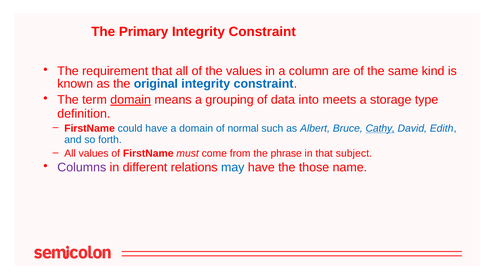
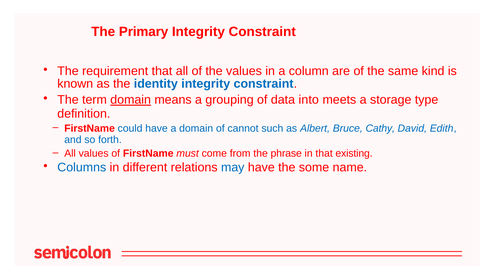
original: original -> identity
normal: normal -> cannot
Cathy underline: present -> none
subject: subject -> existing
Columns colour: purple -> blue
those: those -> some
